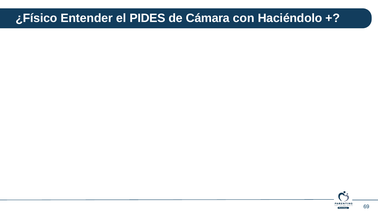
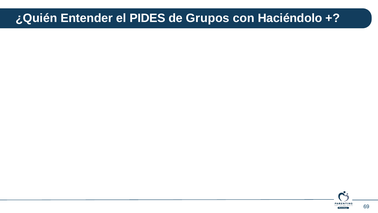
¿Físico: ¿Físico -> ¿Quién
Cámara: Cámara -> Grupos
